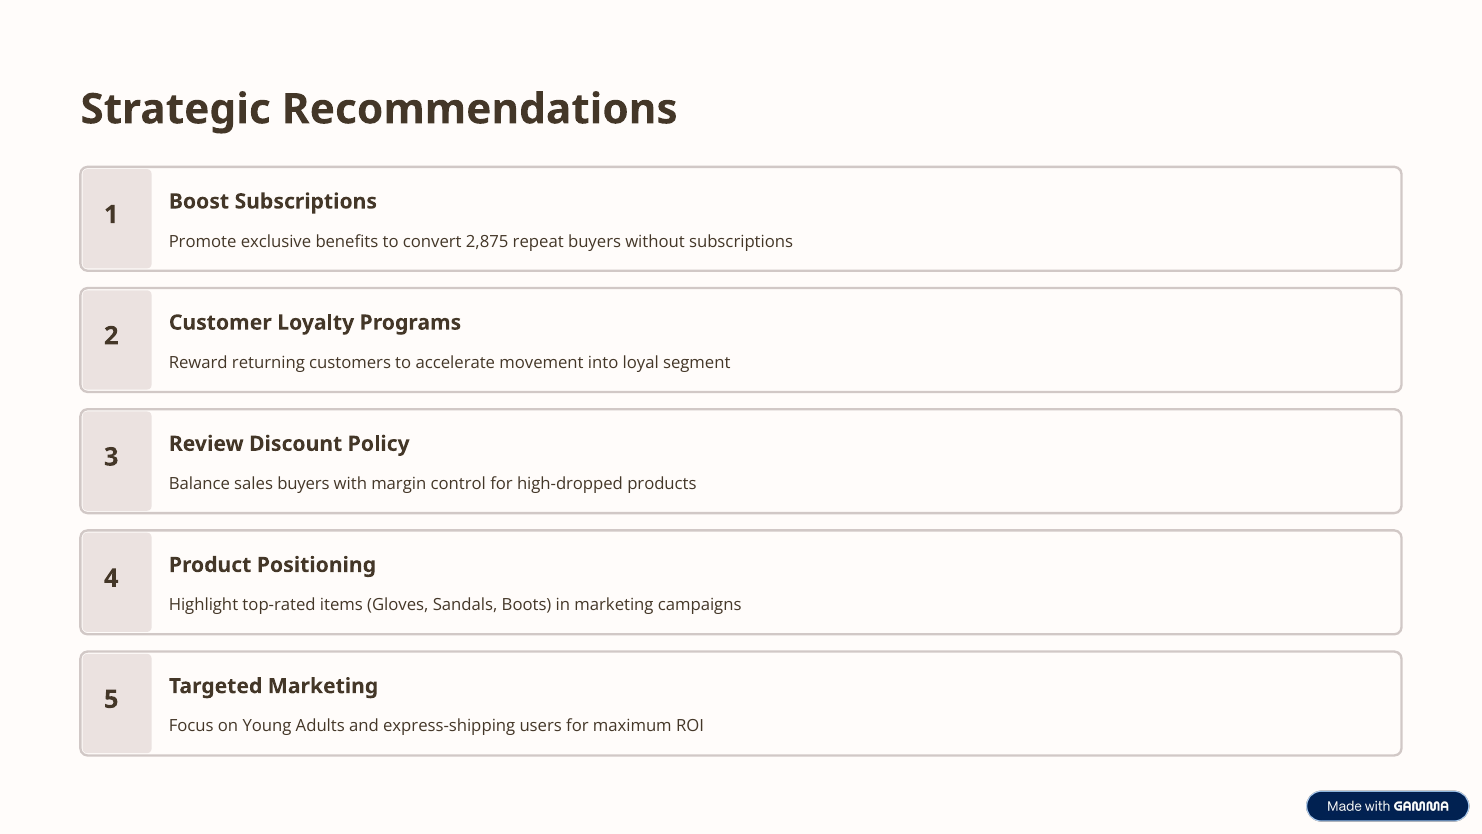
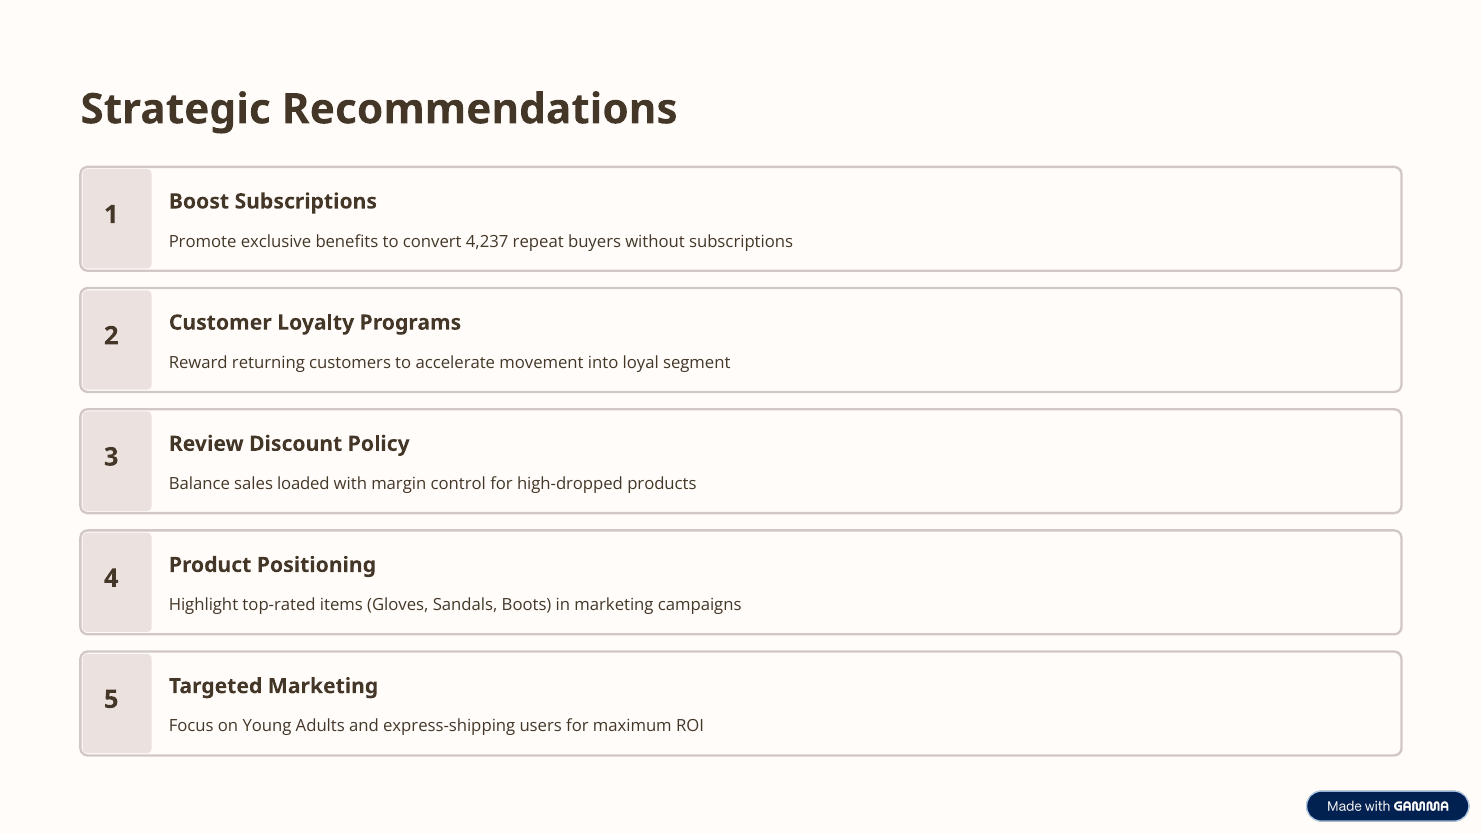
2,875: 2,875 -> 4,237
sales buyers: buyers -> loaded
